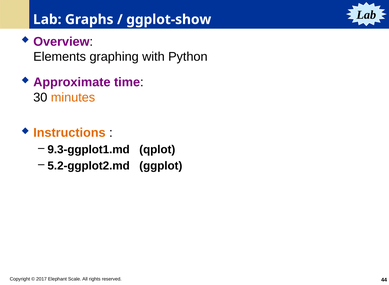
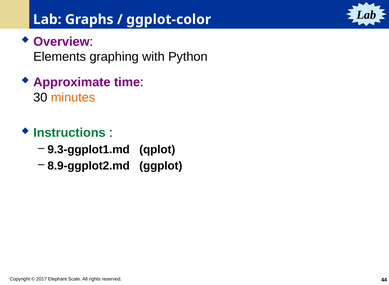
ggplot-show: ggplot-show -> ggplot-color
Instructions colour: orange -> green
5.2-ggplot2.md: 5.2-ggplot2.md -> 8.9-ggplot2.md
